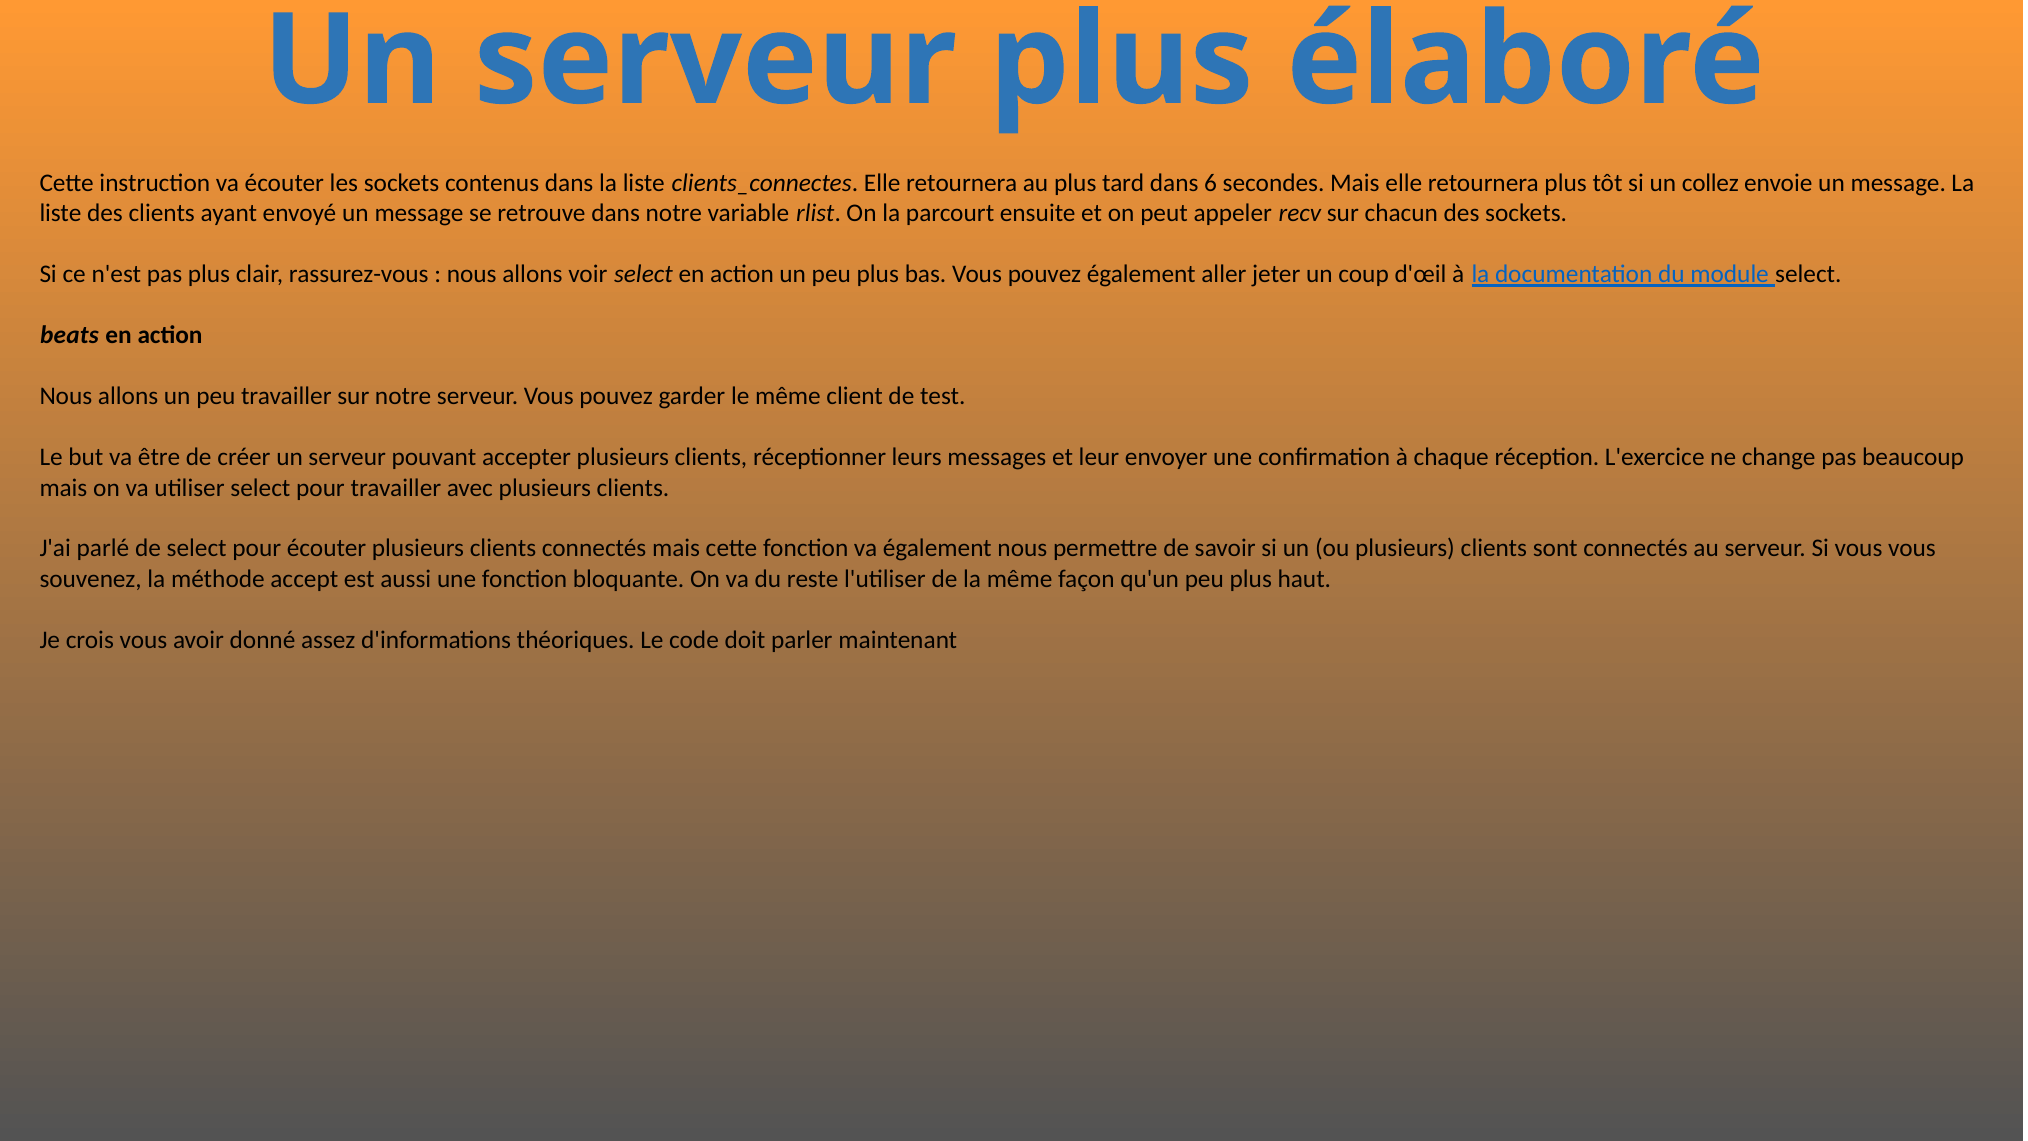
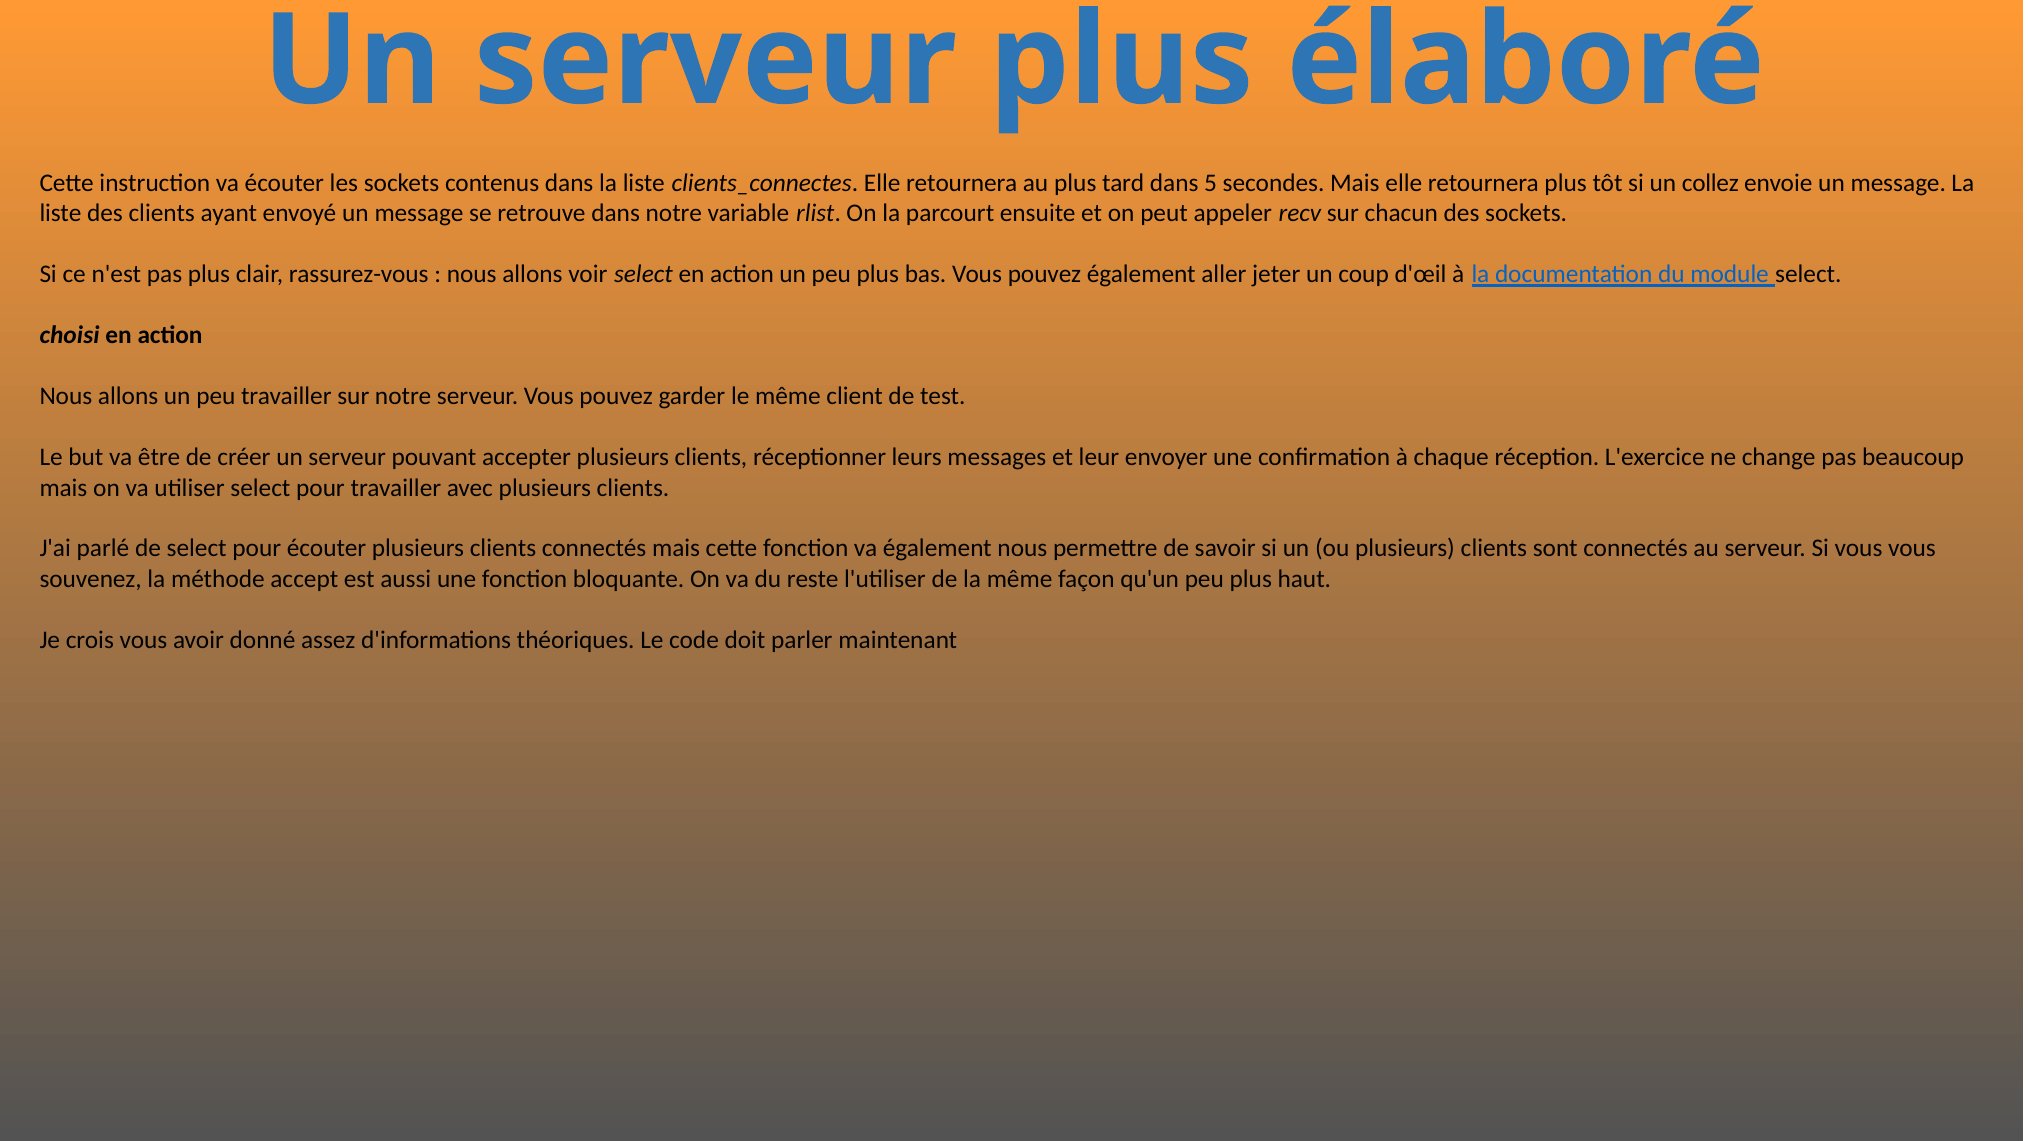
6: 6 -> 5
beats: beats -> choisi
